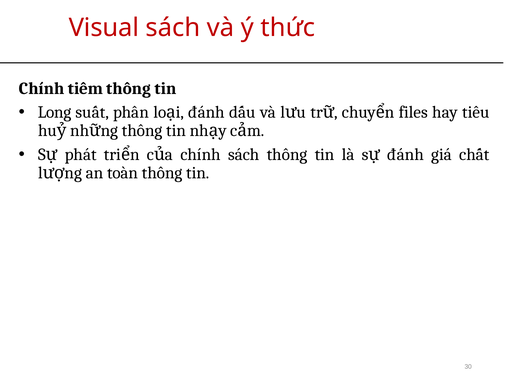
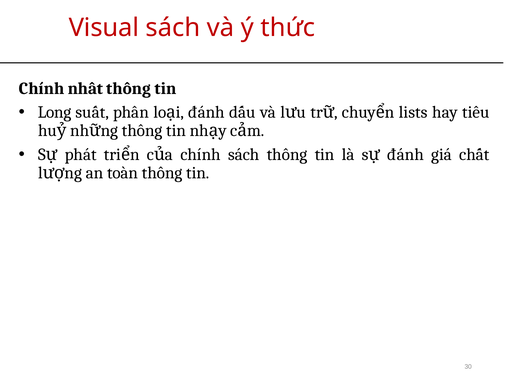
tiềm: tiềm -> nhất
files: files -> lists
